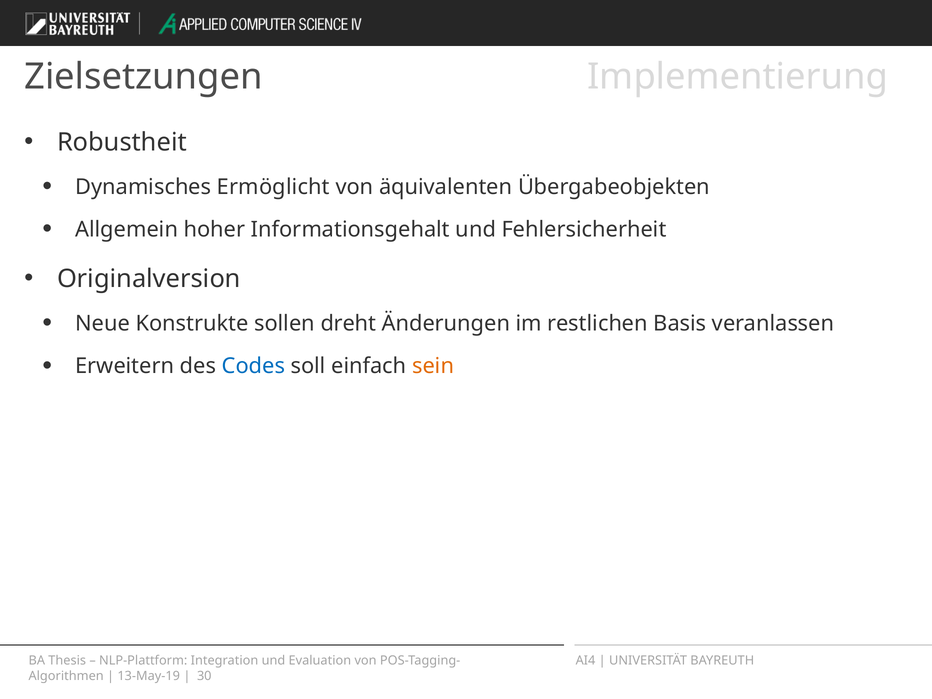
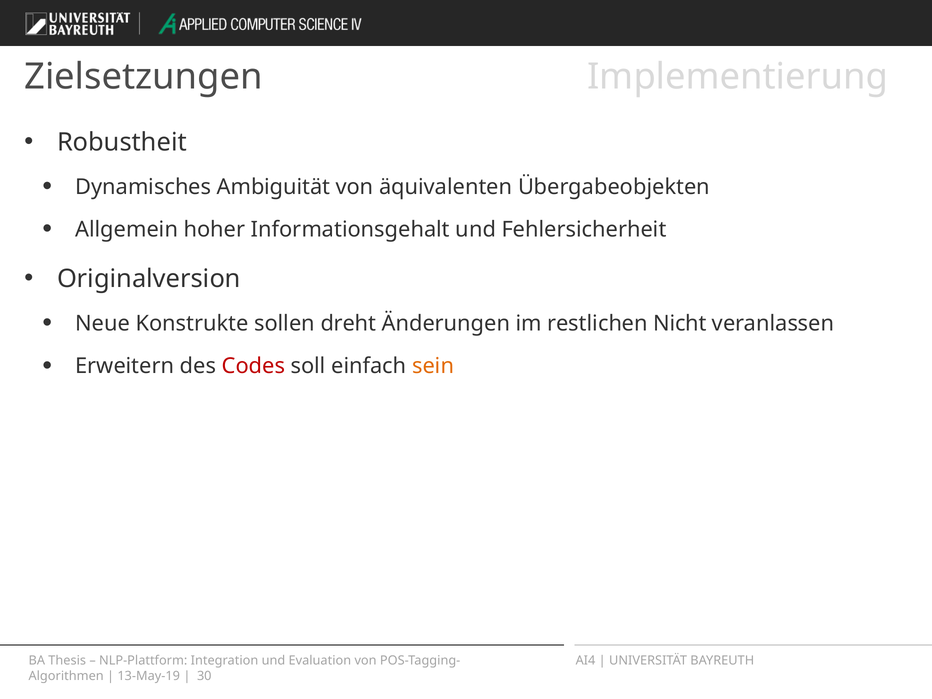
Ermöglicht: Ermöglicht -> Ambiguität
Basis: Basis -> Nicht
Codes colour: blue -> red
